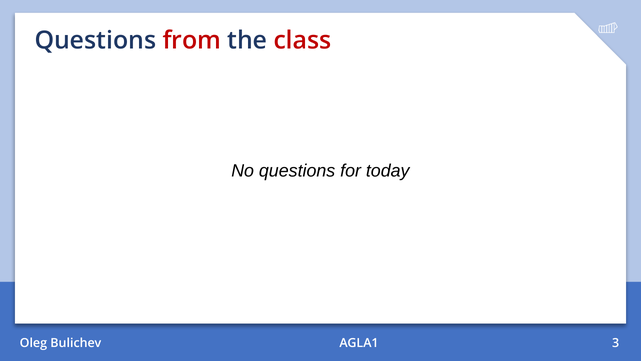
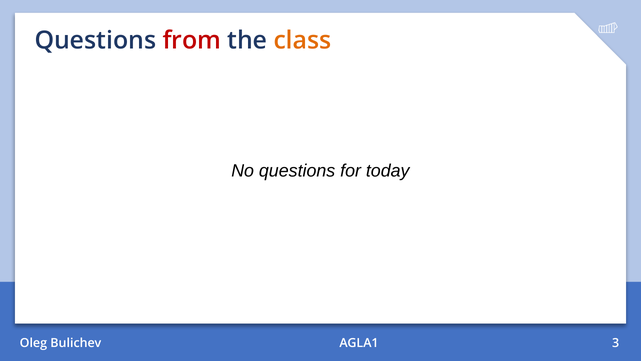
class colour: red -> orange
